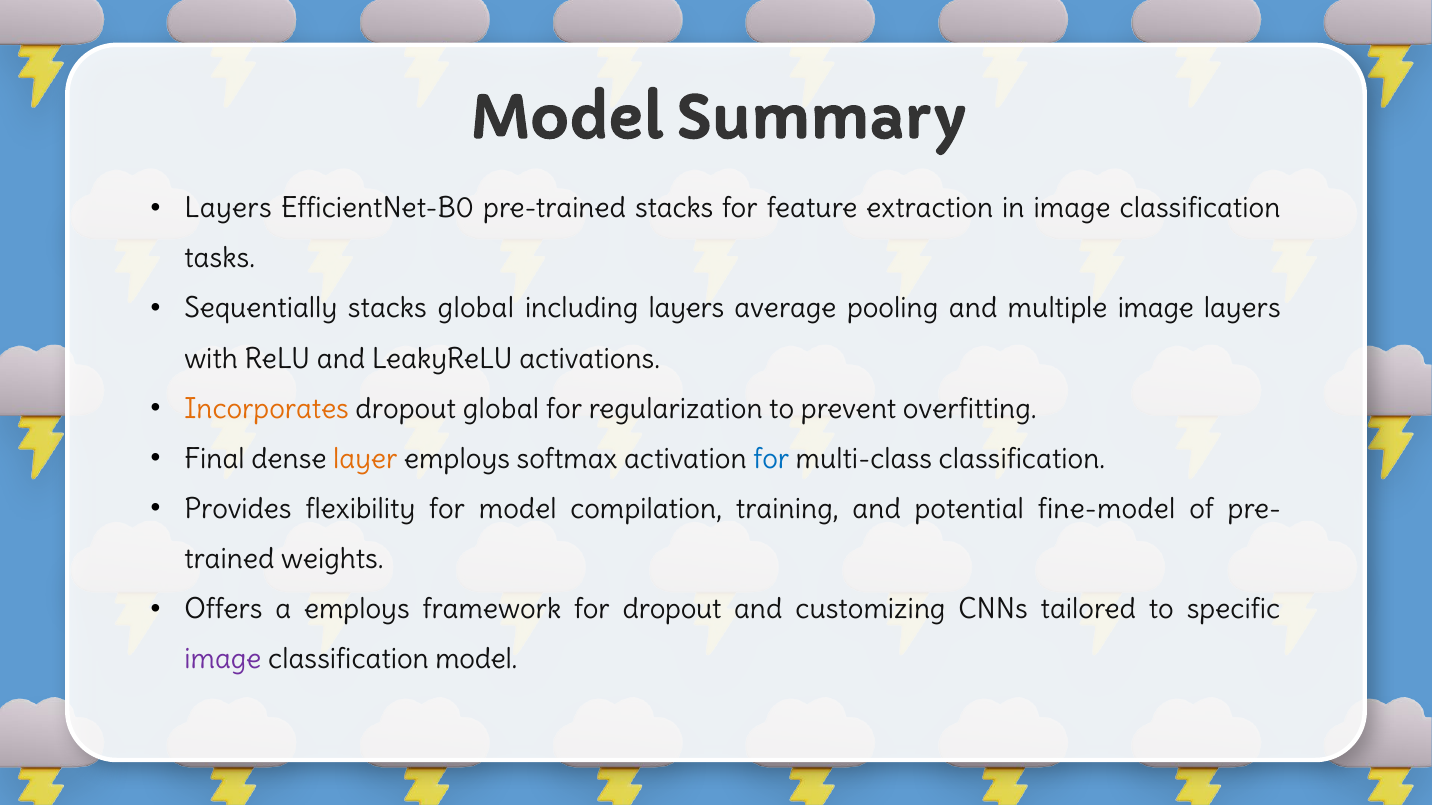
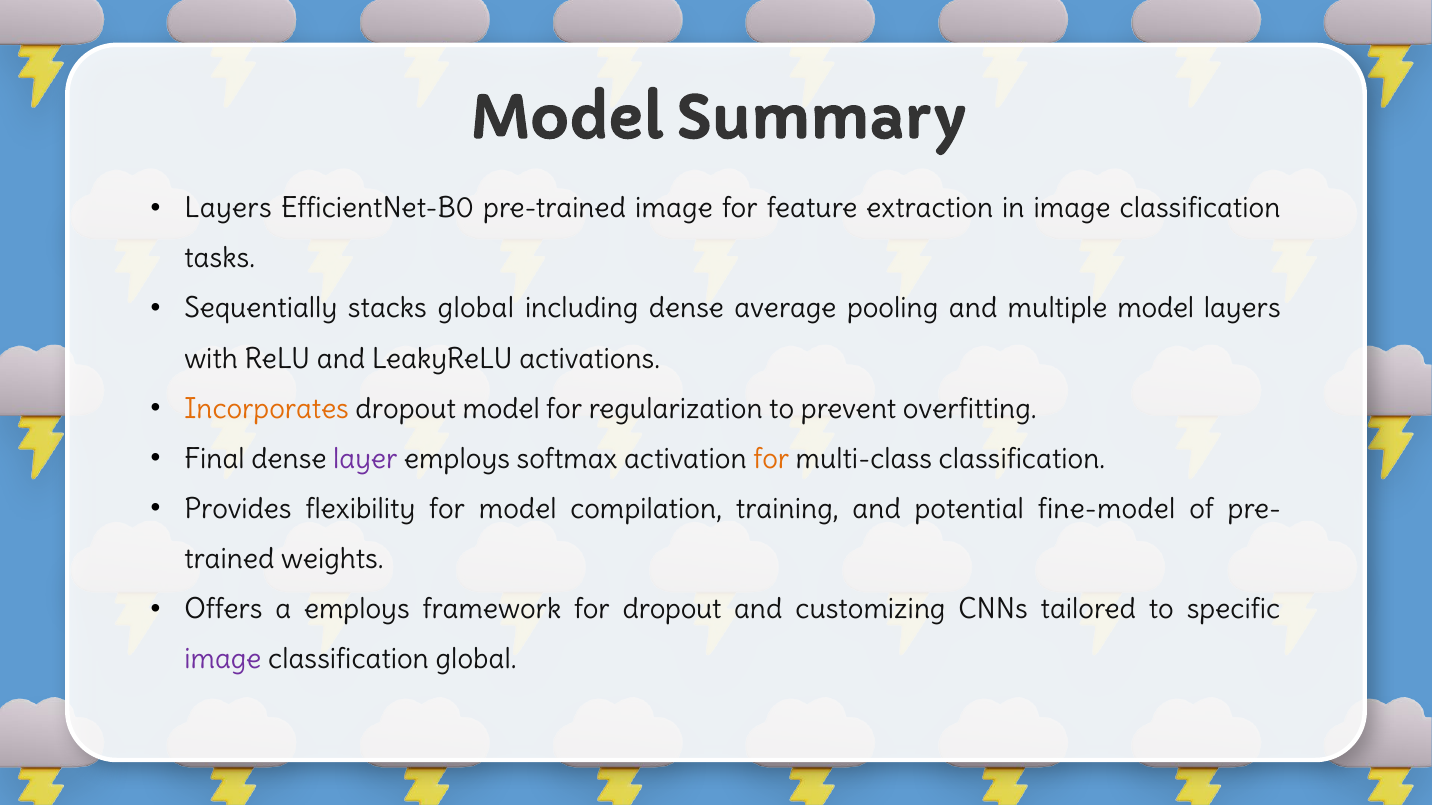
pre-trained stacks: stacks -> image
including layers: layers -> dense
multiple image: image -> model
dropout global: global -> model
layer colour: orange -> purple
for at (771, 459) colour: blue -> orange
classification model: model -> global
